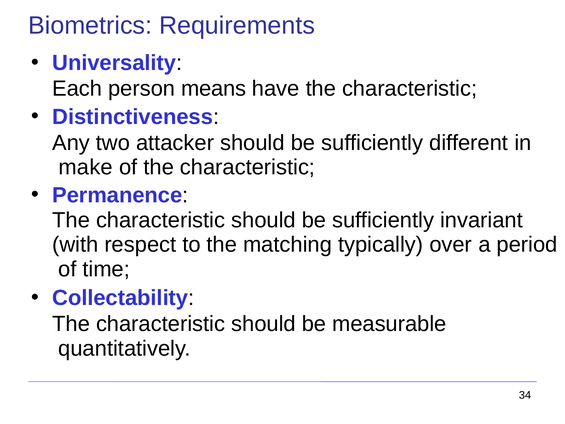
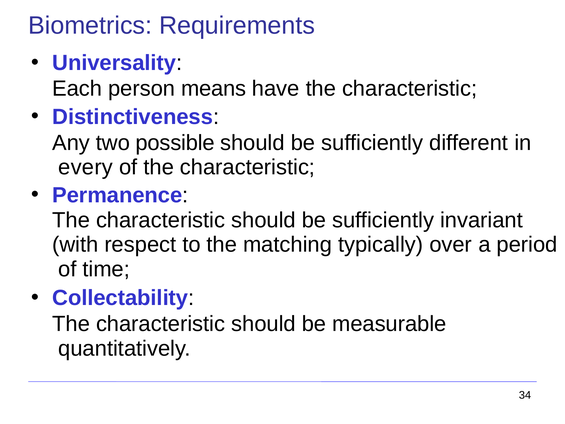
attacker: attacker -> possible
make: make -> every
